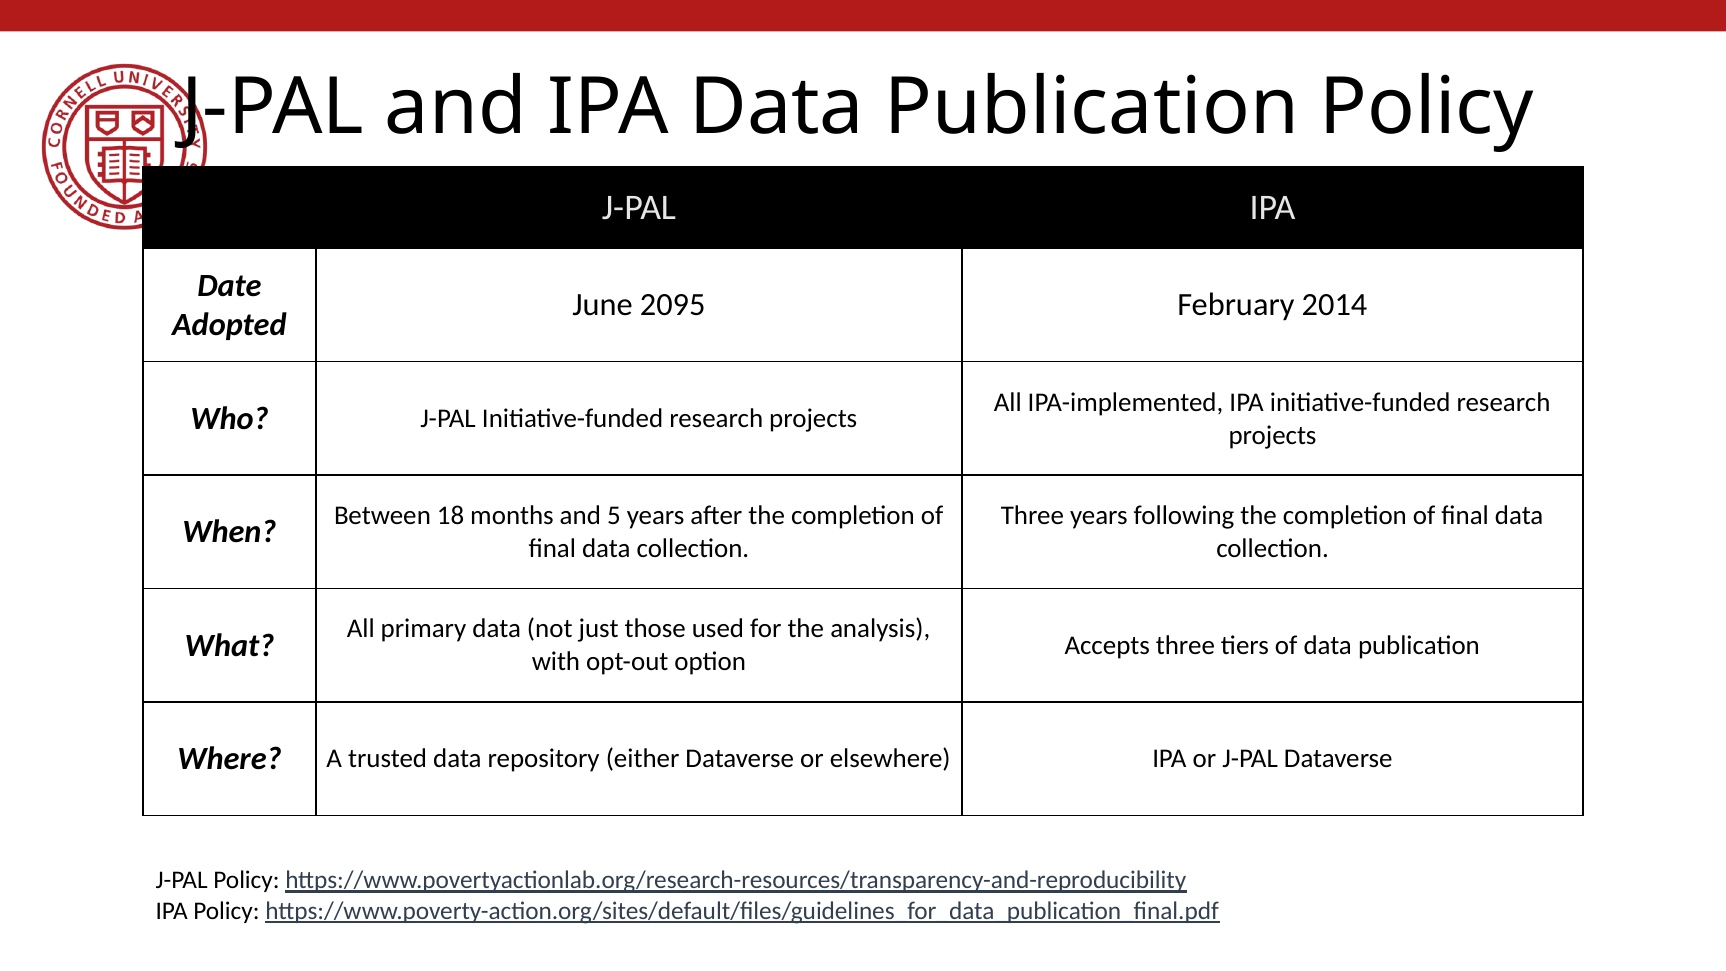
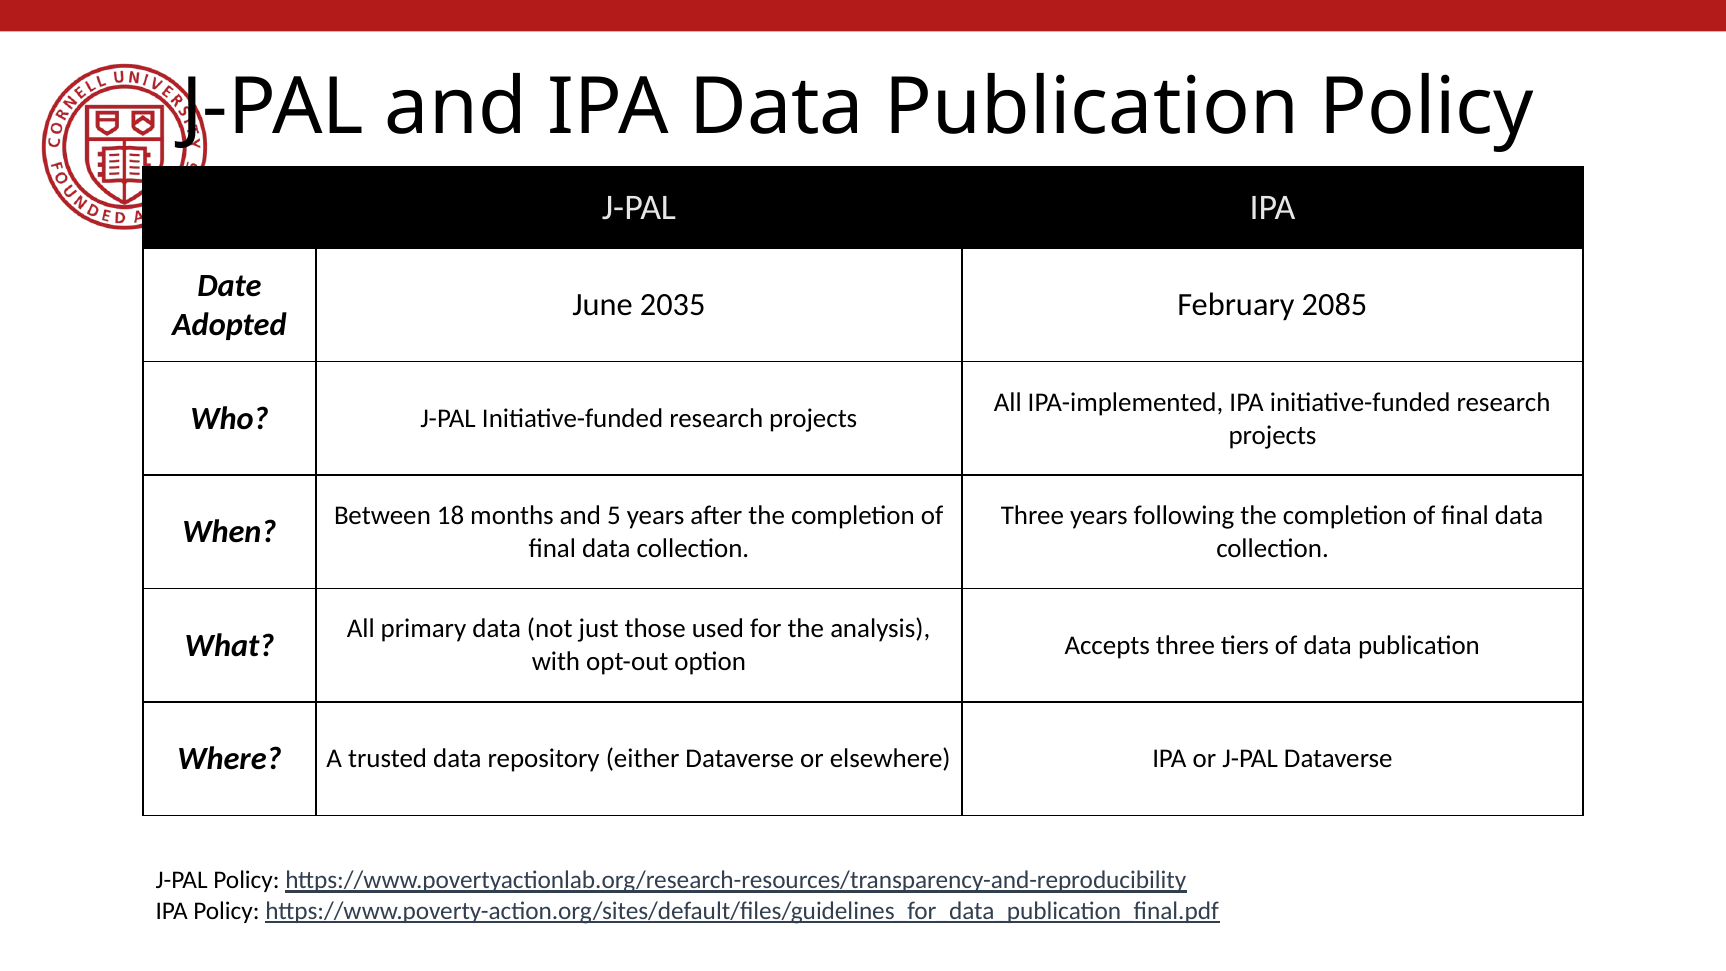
2095: 2095 -> 2035
2014: 2014 -> 2085
